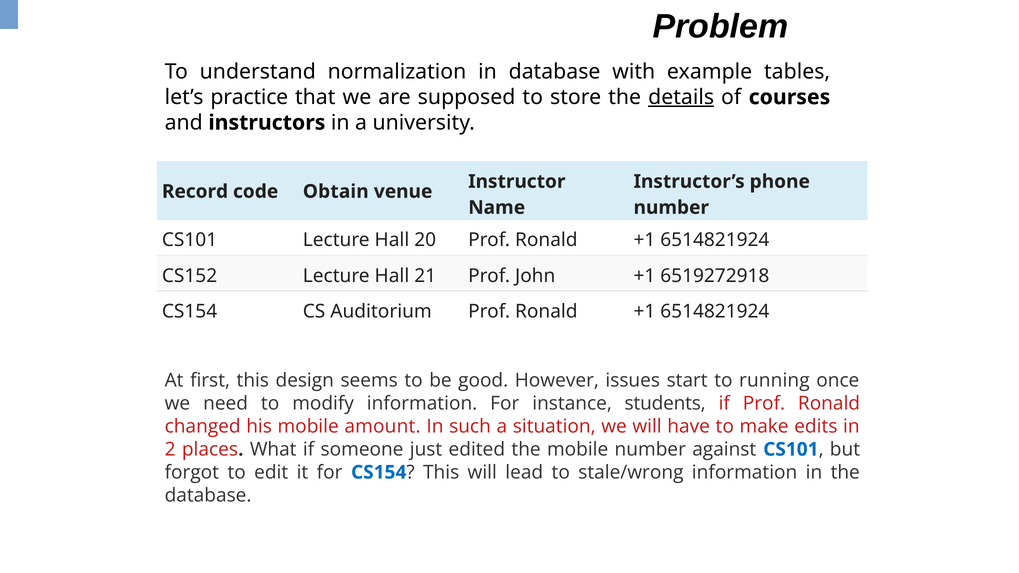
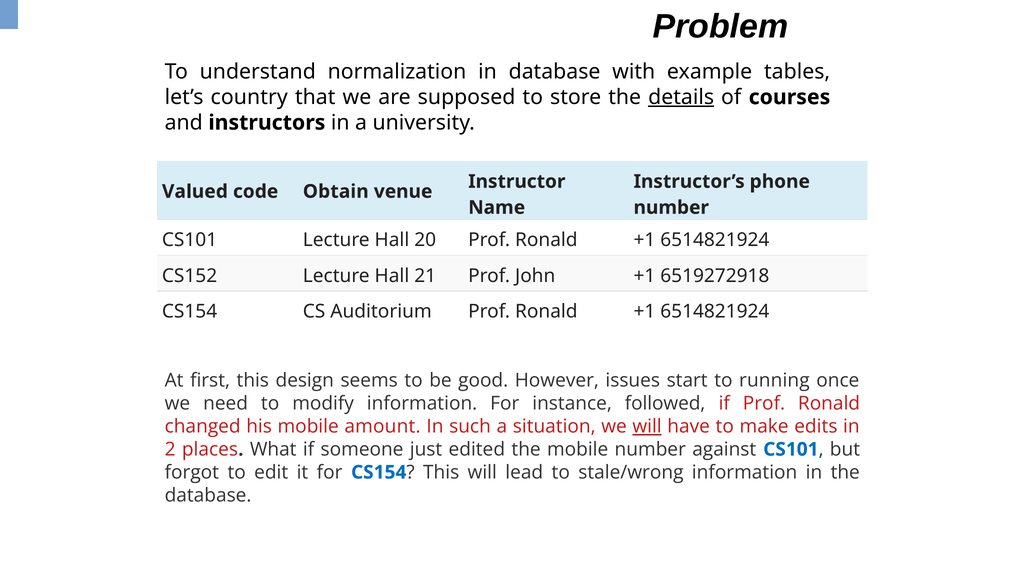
practice: practice -> country
Record: Record -> Valued
students: students -> followed
will at (647, 427) underline: none -> present
